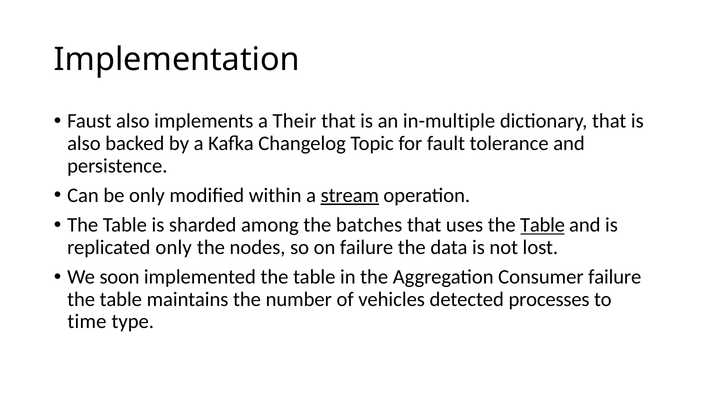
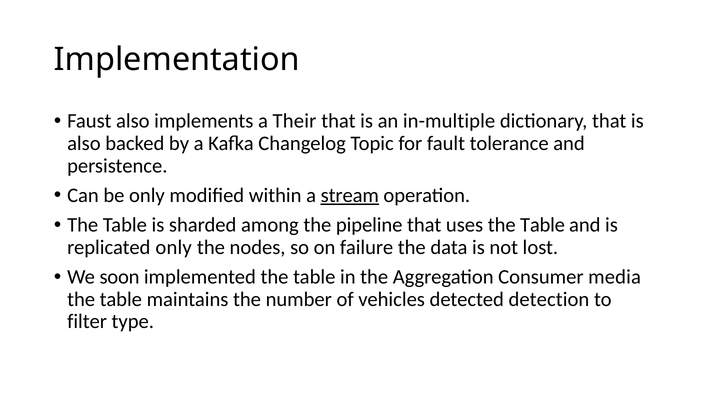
batches: batches -> pipeline
Table at (542, 225) underline: present -> none
Consumer failure: failure -> media
processes: processes -> detection
time: time -> filter
